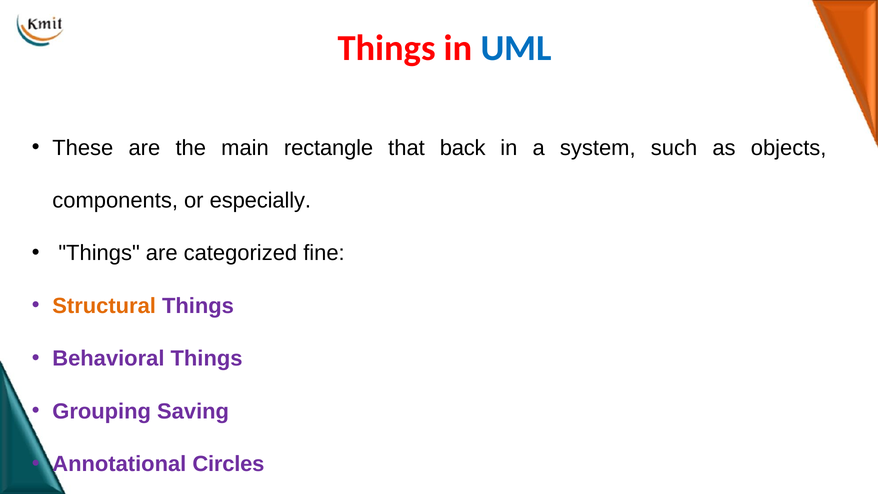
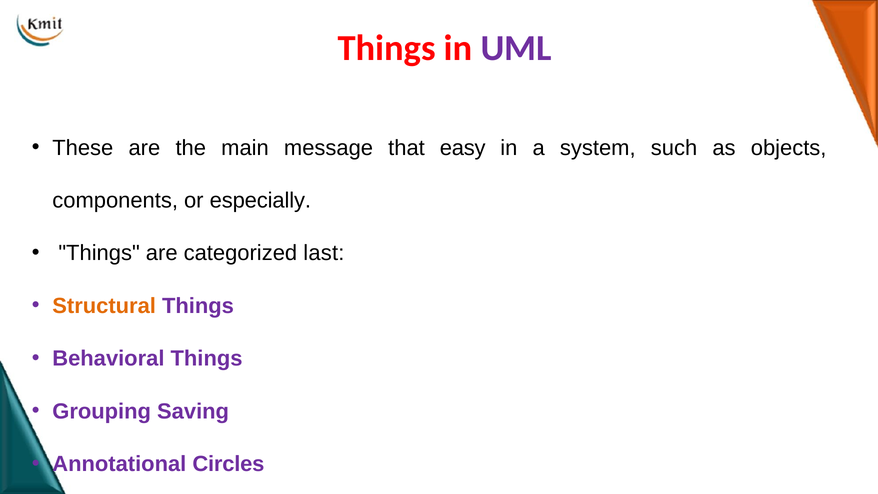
UML colour: blue -> purple
rectangle: rectangle -> message
back: back -> easy
fine: fine -> last
